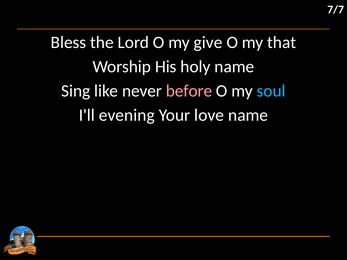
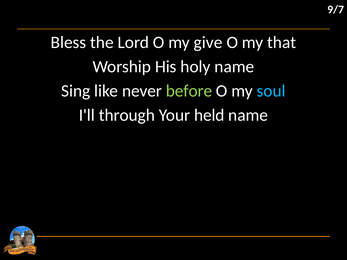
7/7: 7/7 -> 9/7
before colour: pink -> light green
evening: evening -> through
love: love -> held
